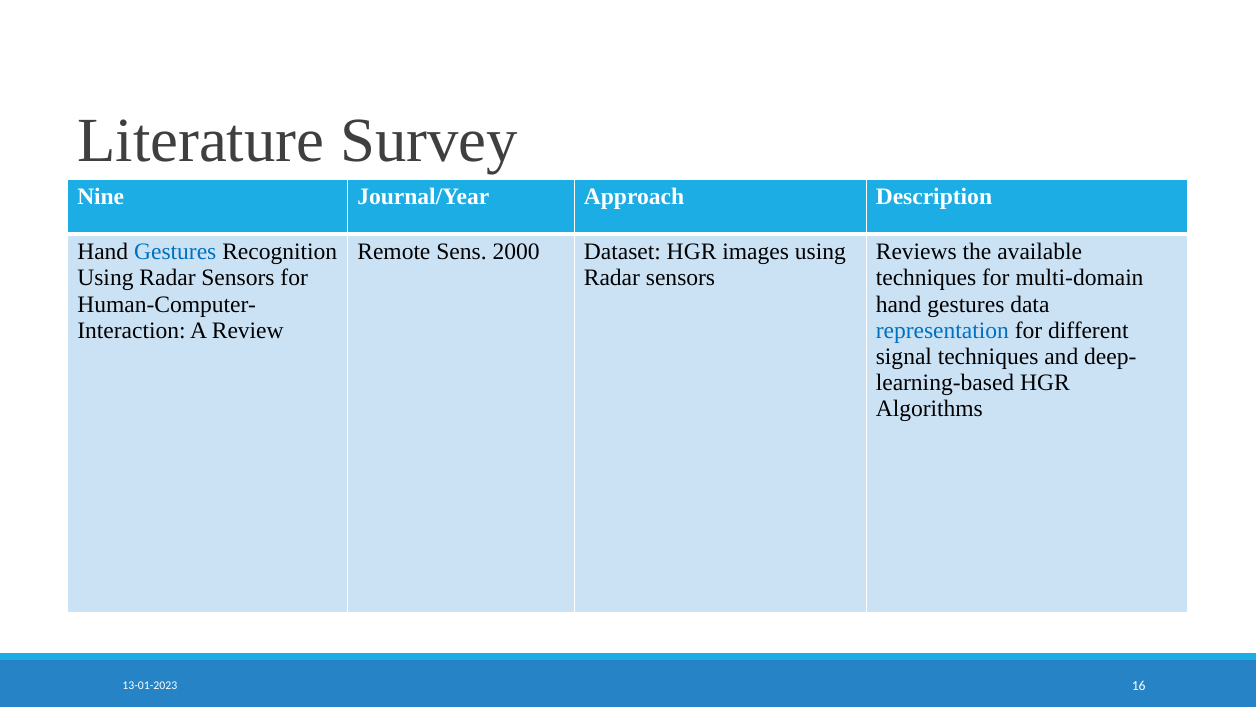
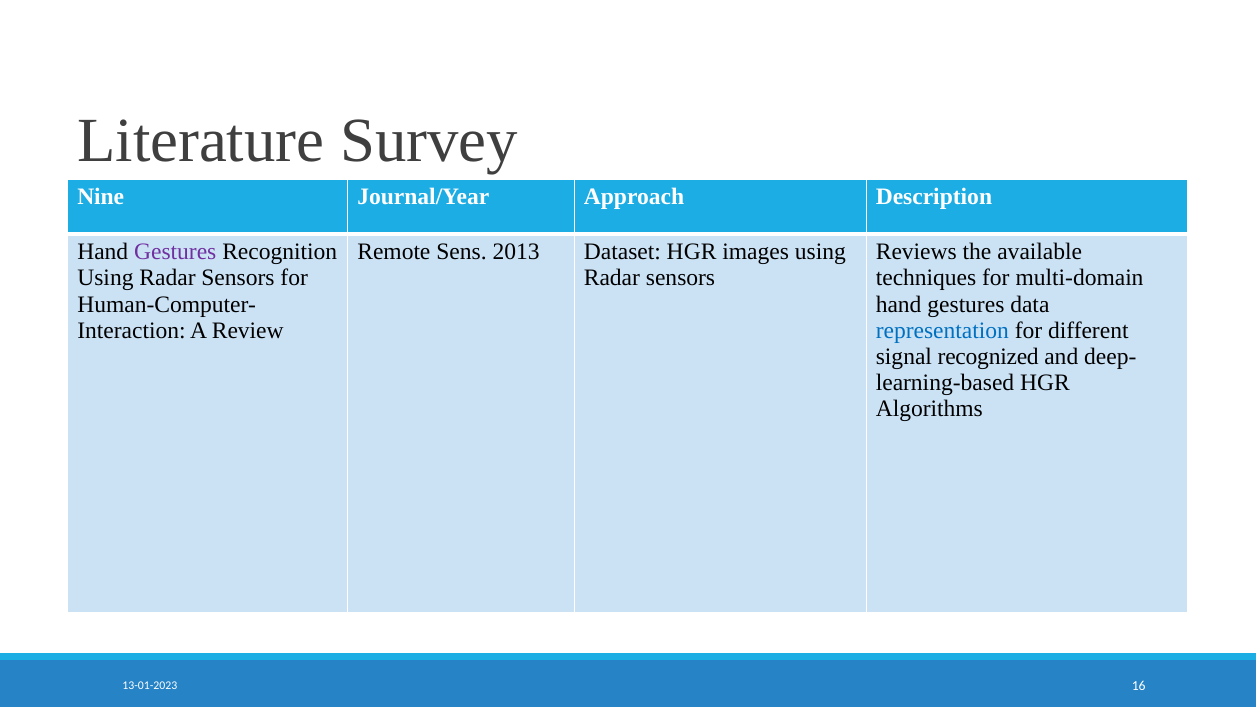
Gestures at (175, 252) colour: blue -> purple
2000: 2000 -> 2013
signal techniques: techniques -> recognized
